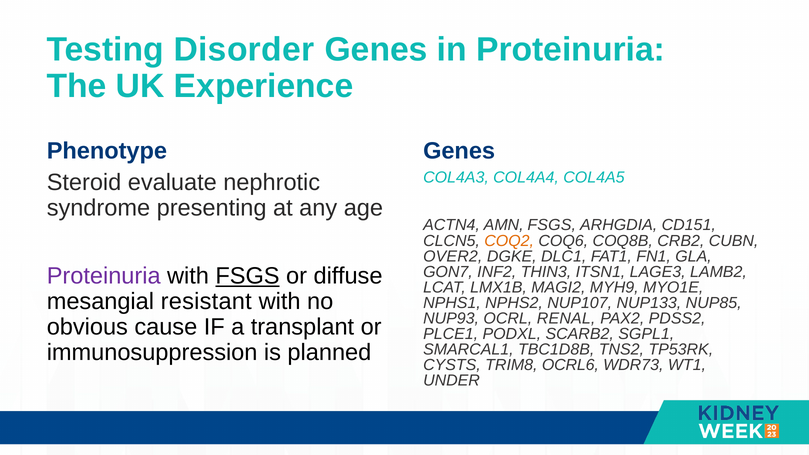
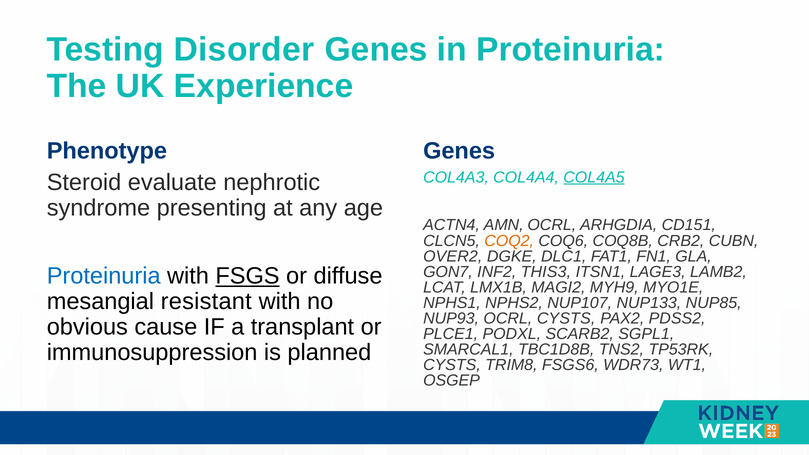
COL4A5 underline: none -> present
AMN FSGS: FSGS -> OCRL
THIN3: THIN3 -> THIS3
Proteinuria at (104, 276) colour: purple -> blue
OCRL RENAL: RENAL -> CYSTS
OCRL6: OCRL6 -> FSGS6
UNDER: UNDER -> OSGEP
